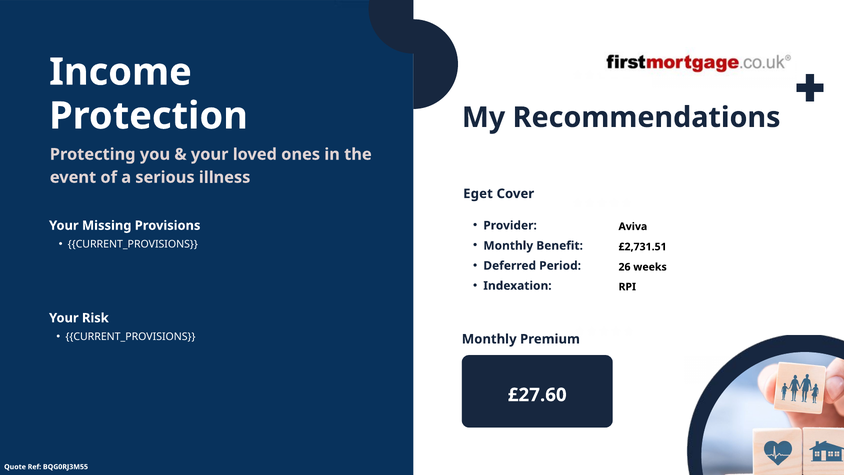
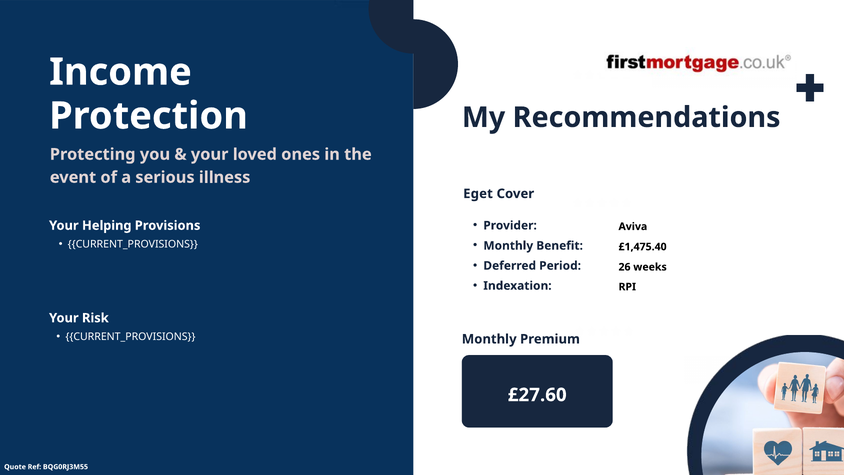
Missing: Missing -> Helping
£2,731.51: £2,731.51 -> £1,475.40
